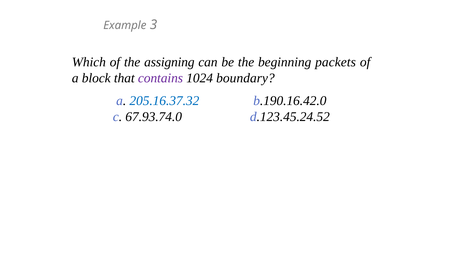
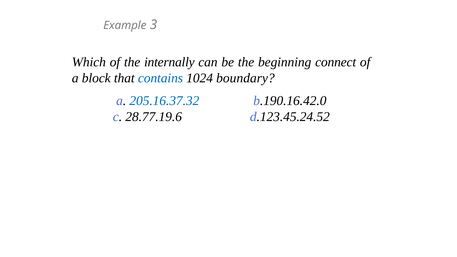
assigning: assigning -> internally
packets: packets -> connect
contains colour: purple -> blue
67.93.74.0: 67.93.74.0 -> 28.77.19.6
